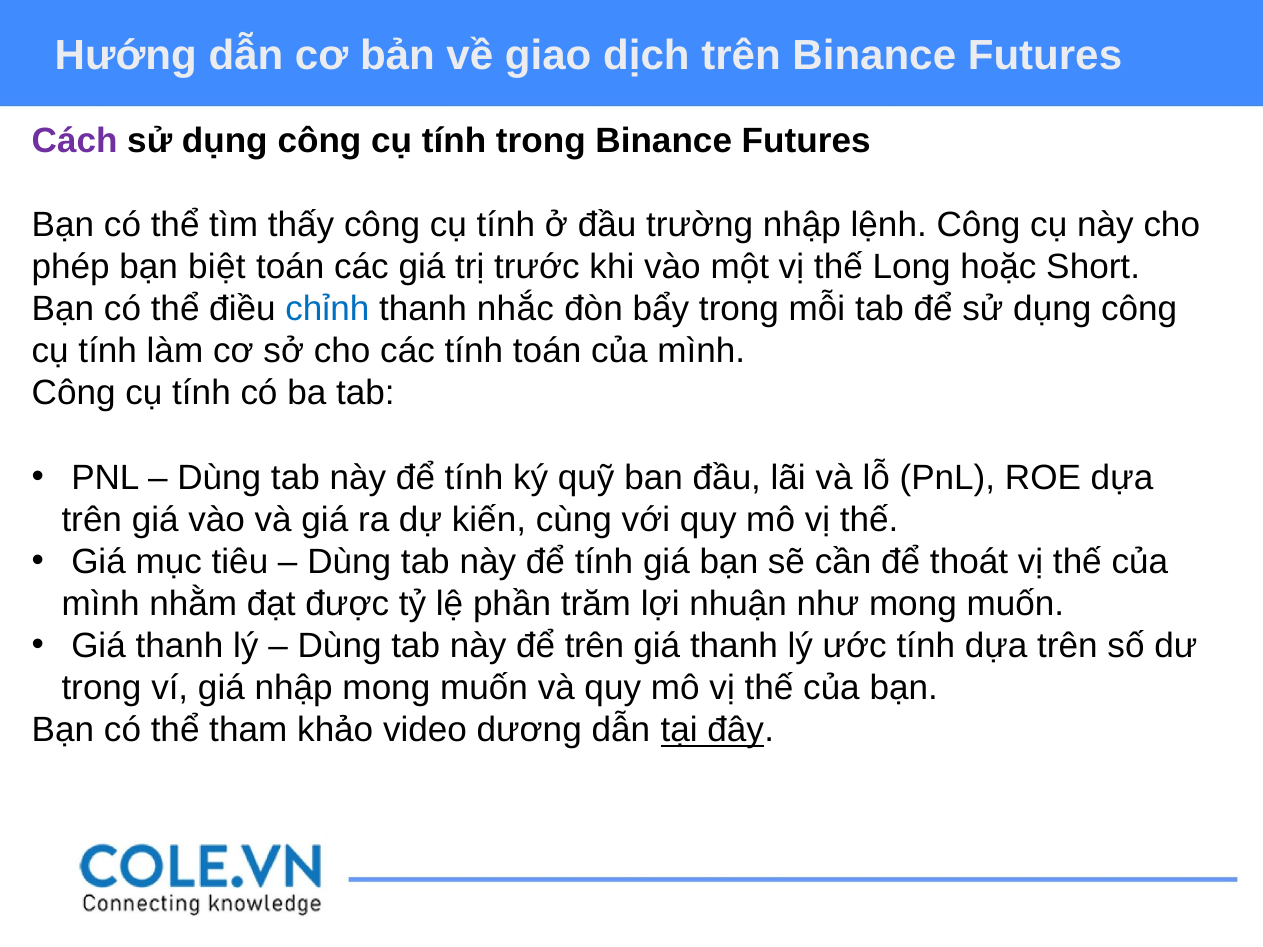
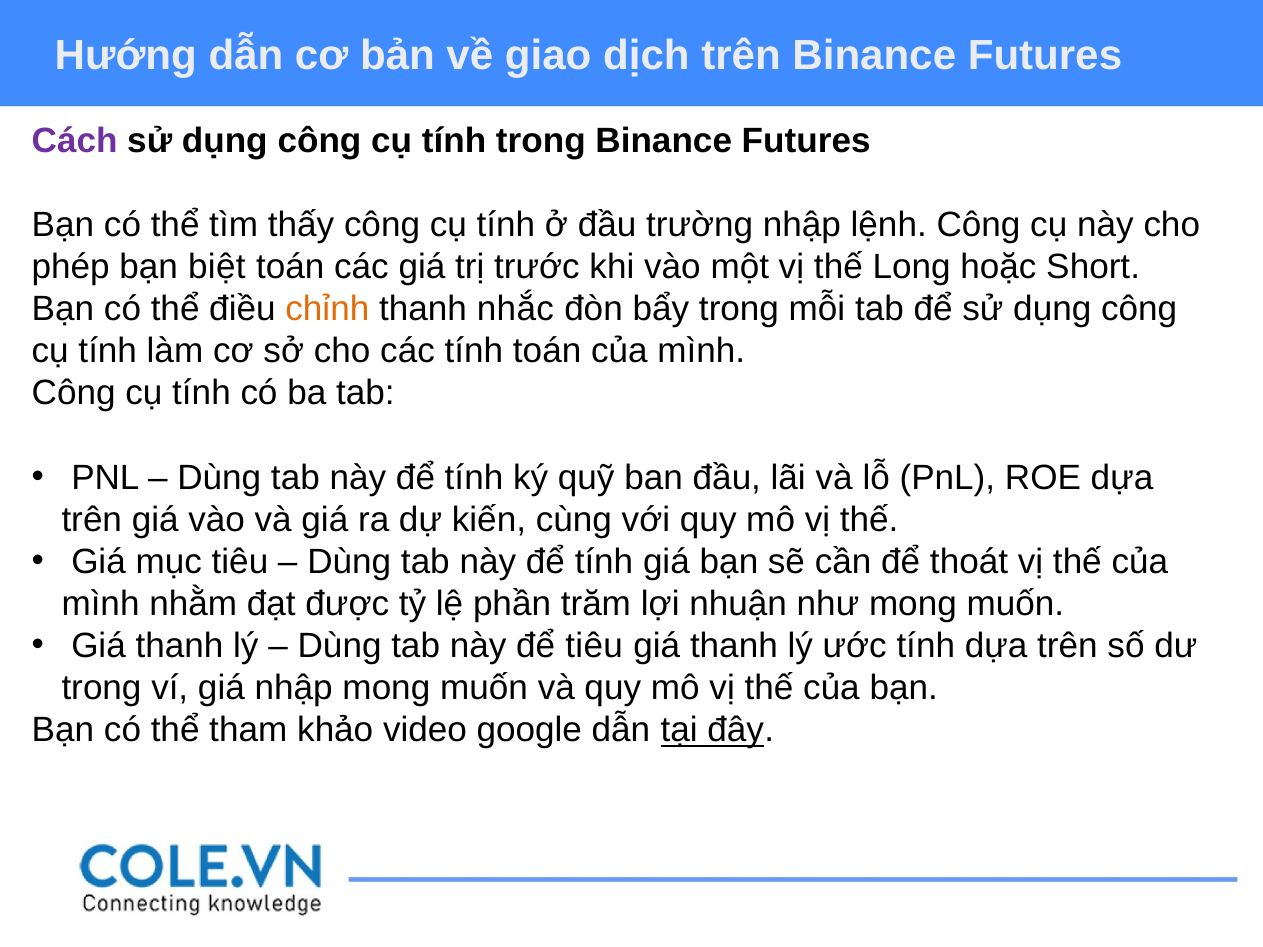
chỉnh colour: blue -> orange
để trên: trên -> tiêu
dương: dương -> google
